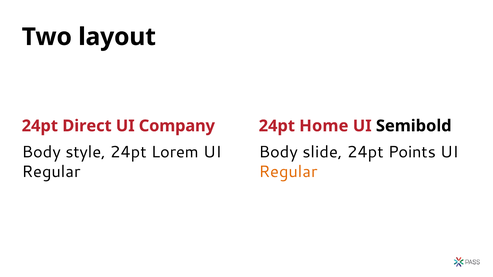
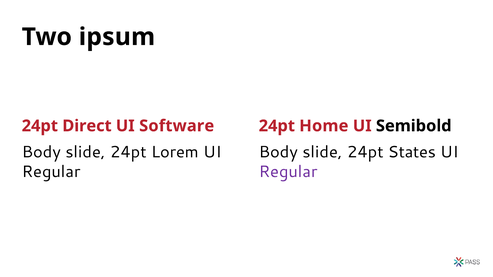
layout: layout -> ipsum
Company: Company -> Software
style at (86, 152): style -> slide
Points: Points -> States
Regular at (288, 172) colour: orange -> purple
